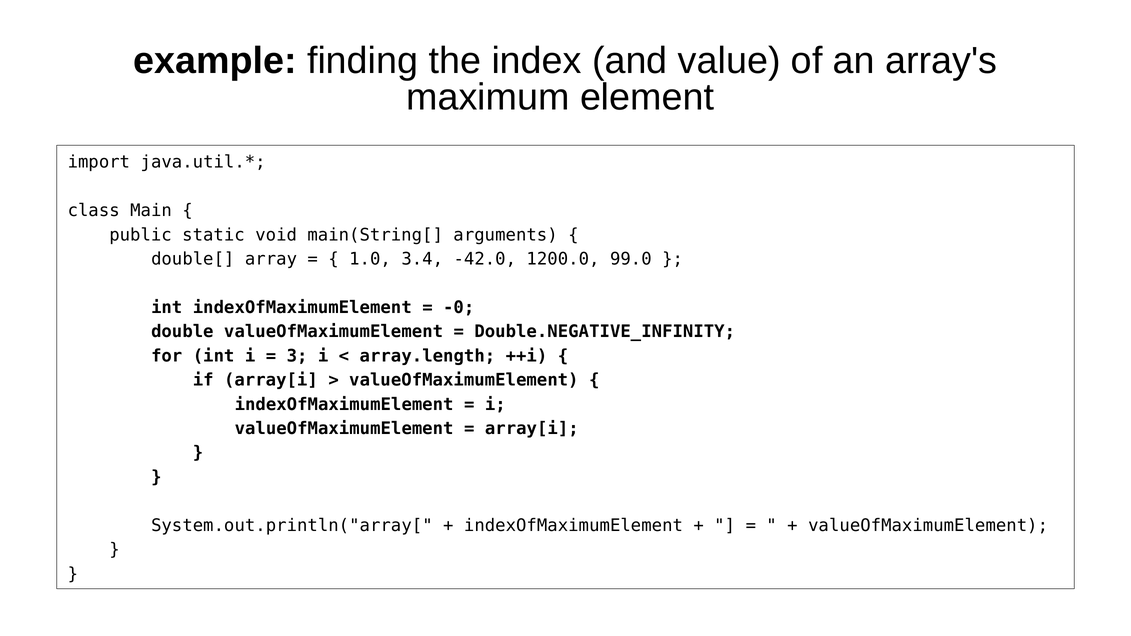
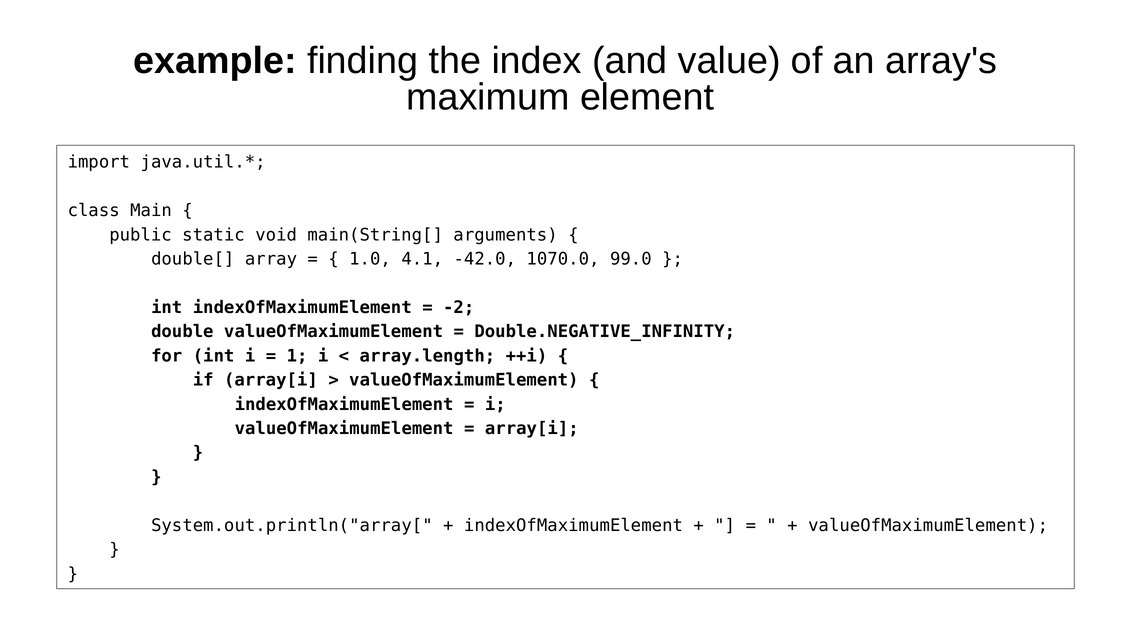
3.4: 3.4 -> 4.1
1200.0: 1200.0 -> 1070.0
-0: -0 -> -2
3: 3 -> 1
